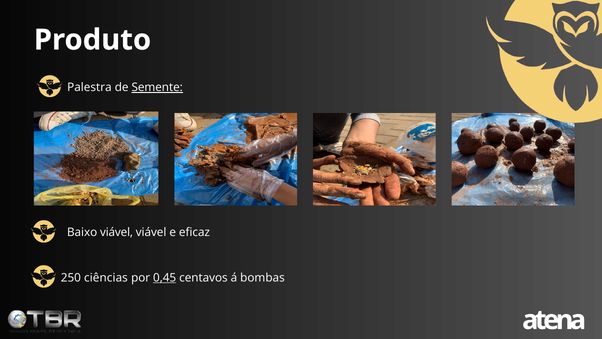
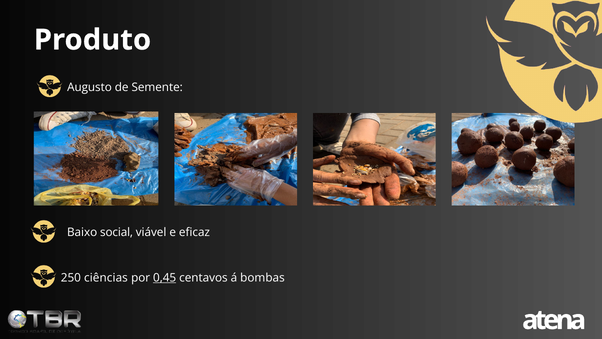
Palestra: Palestra -> Augusto
Semente underline: present -> none
Baixo viável: viável -> social
